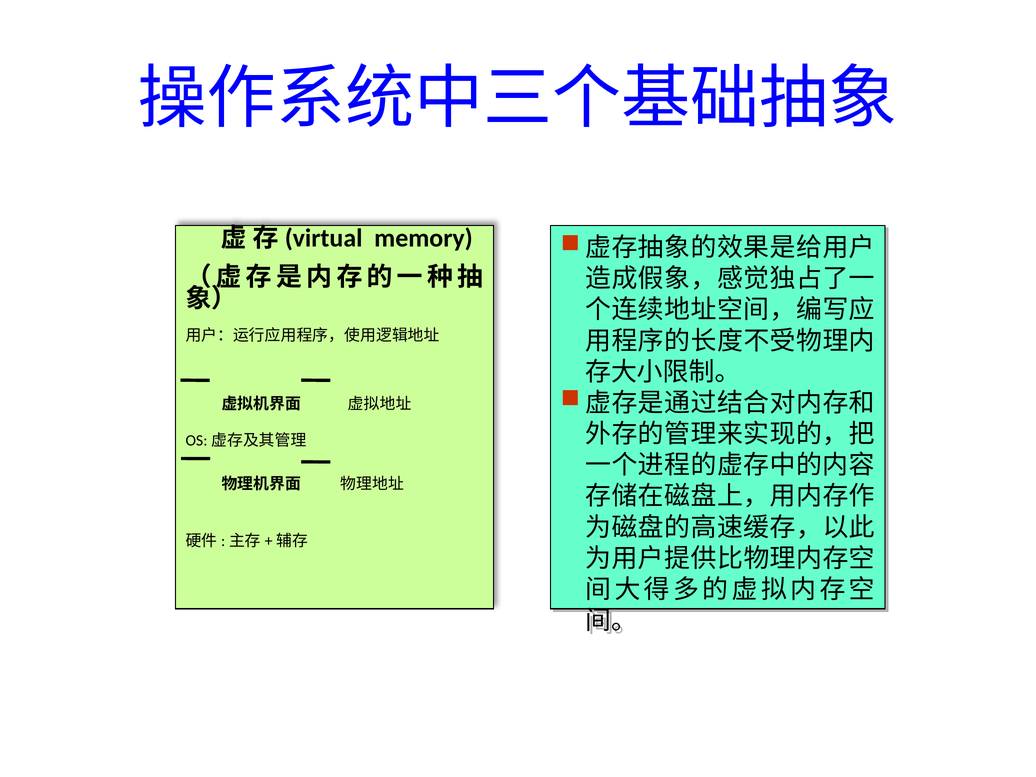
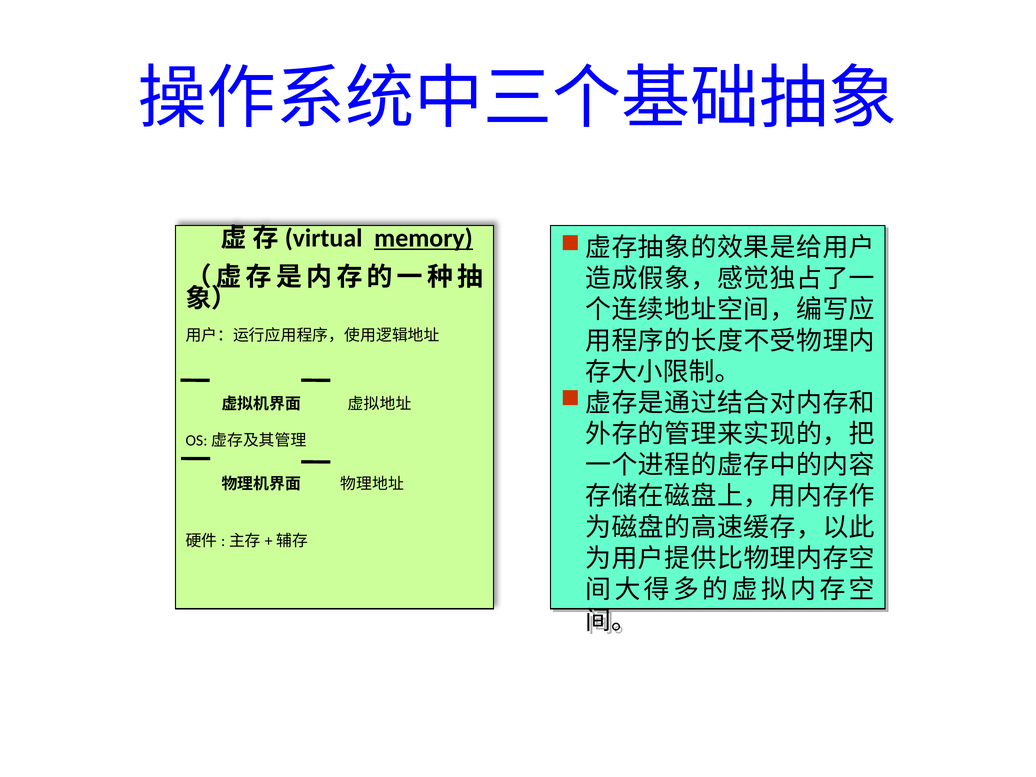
memory underline: none -> present
